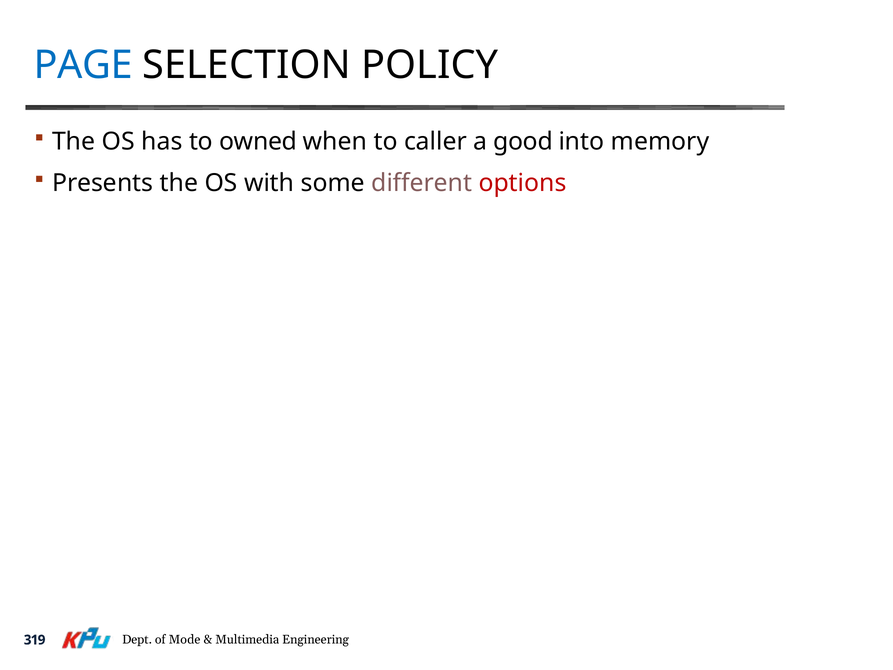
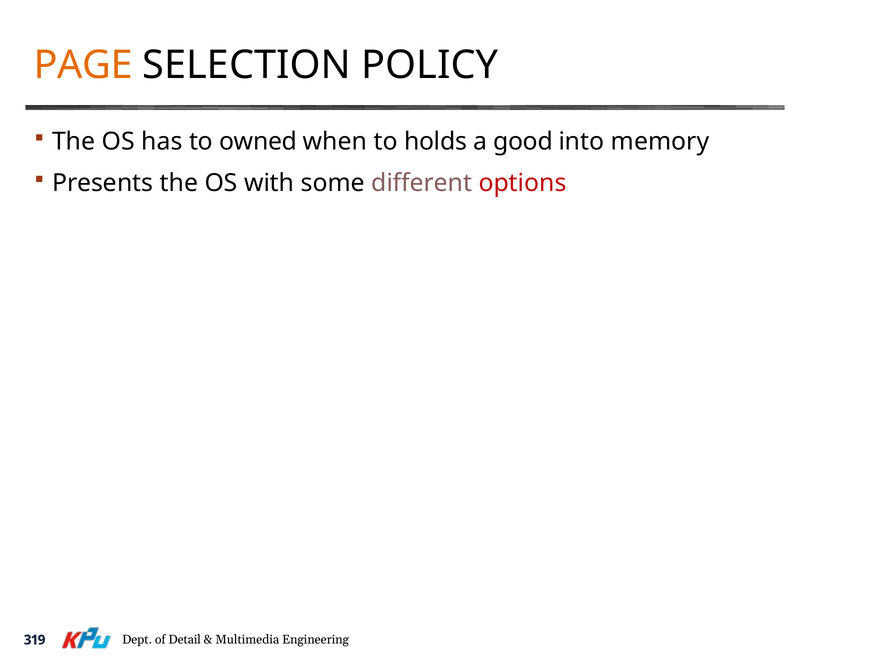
PAGE colour: blue -> orange
caller: caller -> holds
Mode: Mode -> Detail
